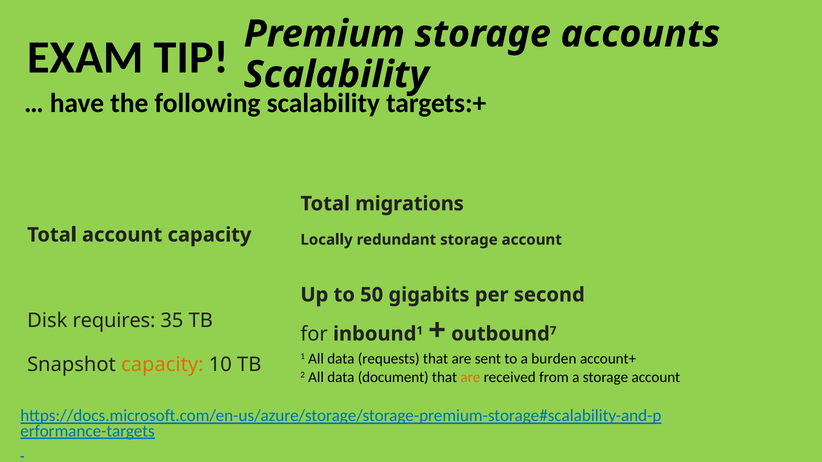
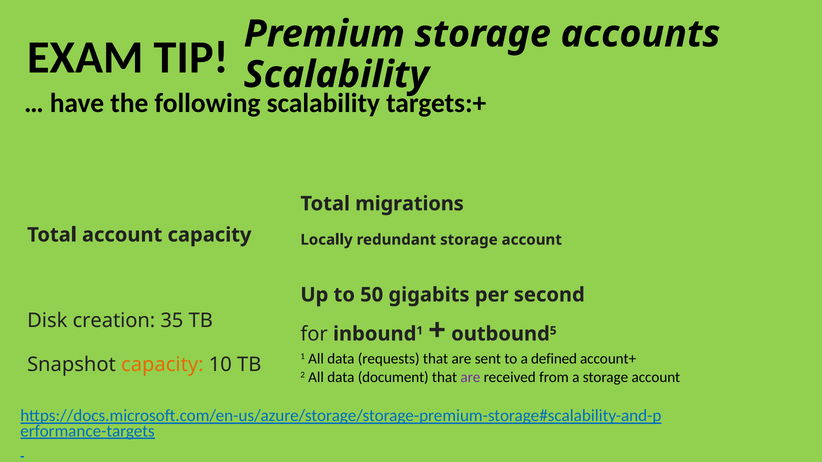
requires: requires -> creation
7: 7 -> 5
burden: burden -> defined
are at (470, 378) colour: orange -> purple
